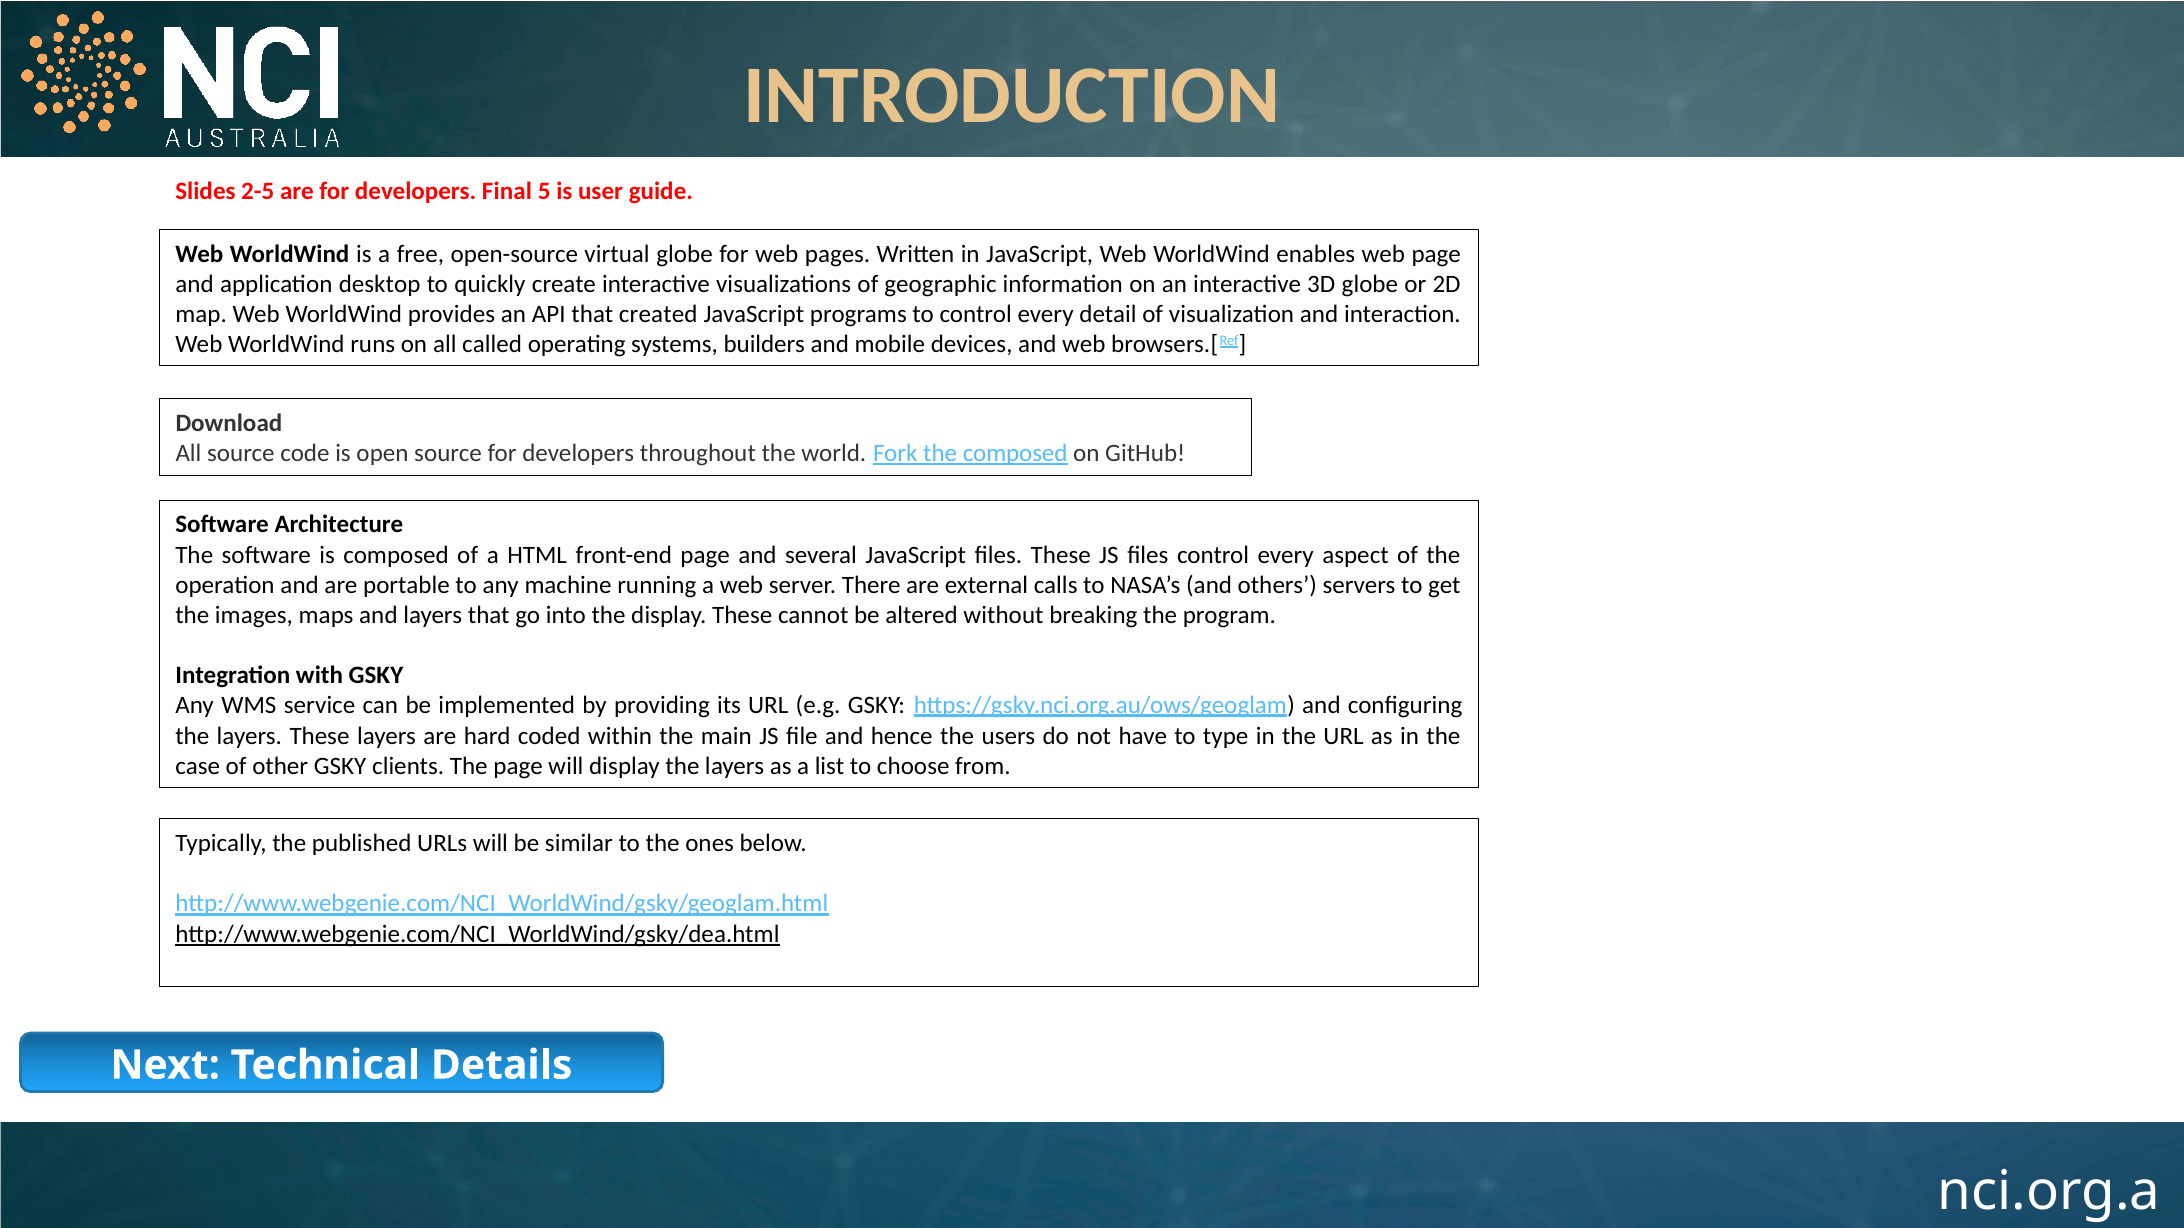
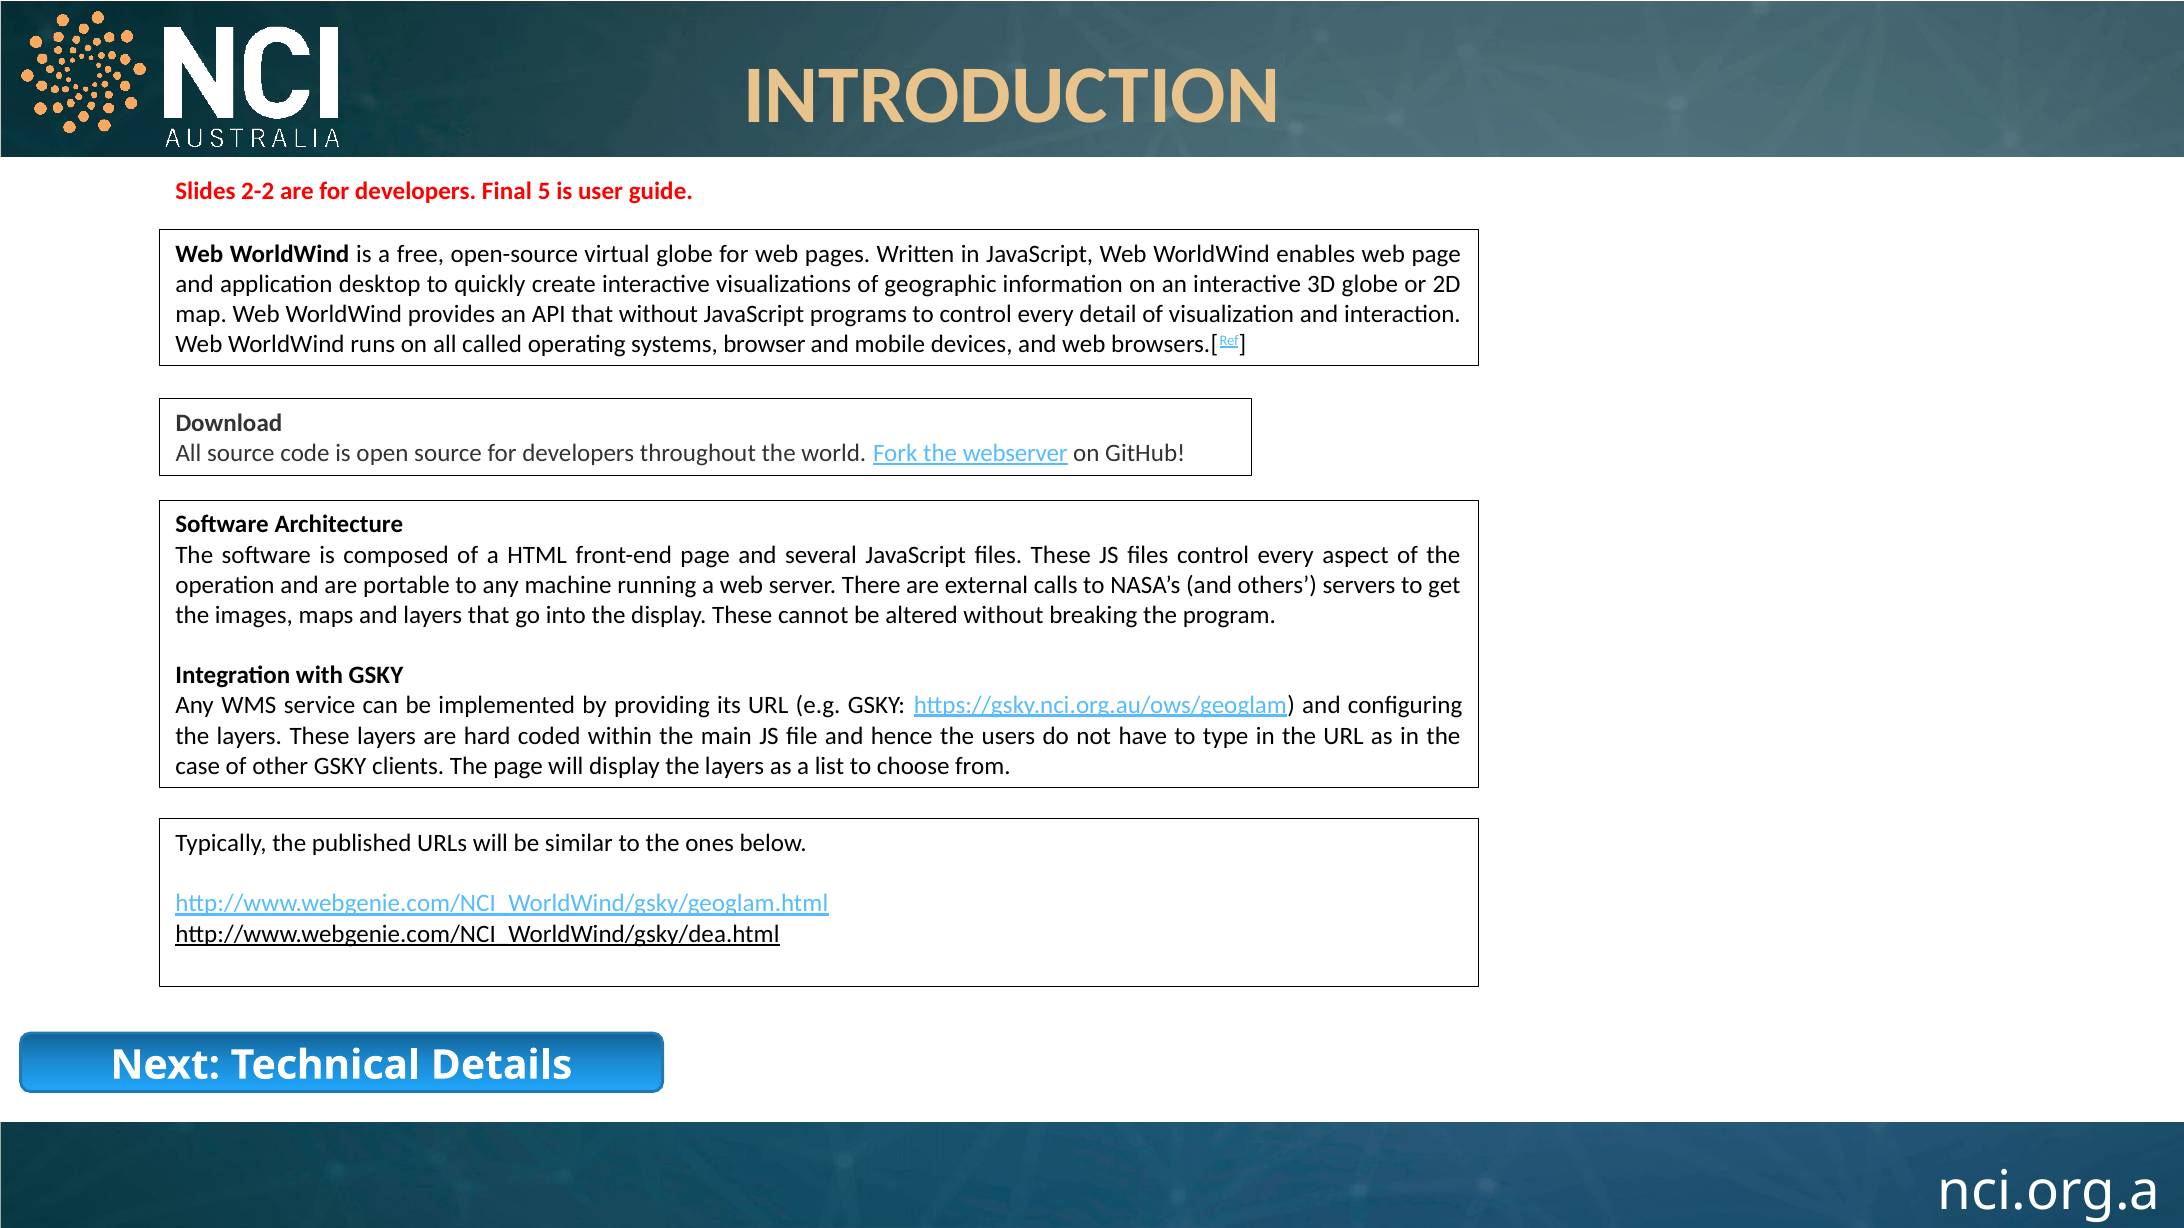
2-5: 2-5 -> 2-2
that created: created -> without
builders: builders -> browser
the composed: composed -> webserver
